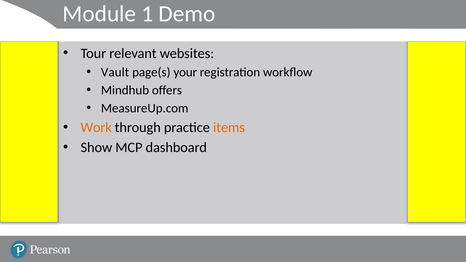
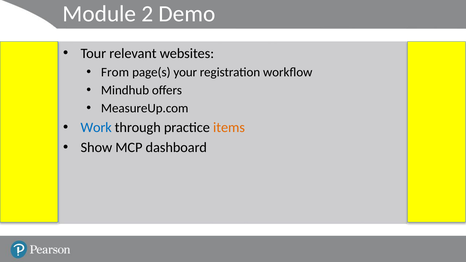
1: 1 -> 2
Vault: Vault -> From
Work colour: orange -> blue
